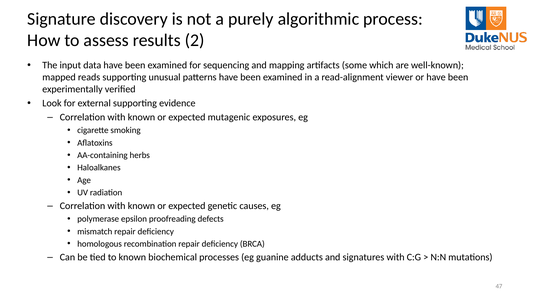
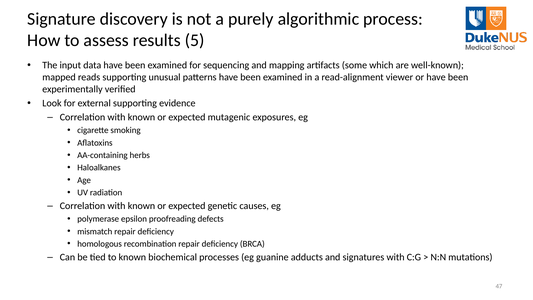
2: 2 -> 5
